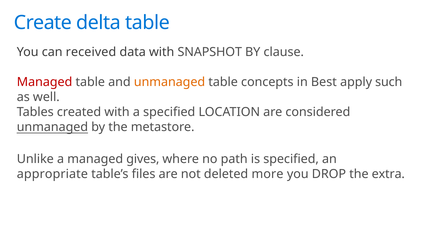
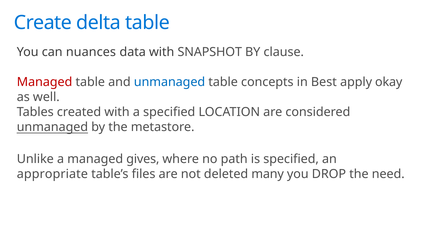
received: received -> nuances
unmanaged at (170, 82) colour: orange -> blue
such: such -> okay
more: more -> many
extra: extra -> need
